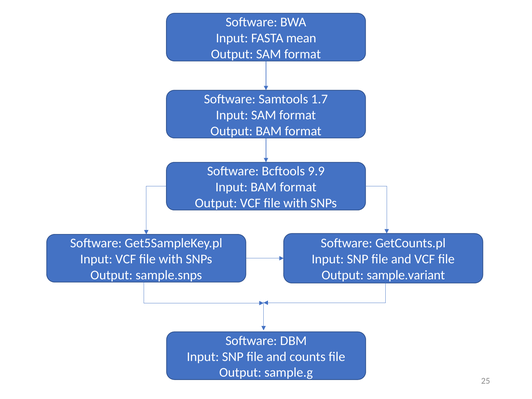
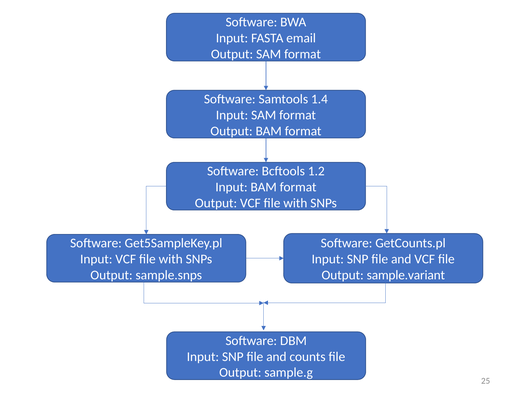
mean: mean -> email
1.7: 1.7 -> 1.4
9.9: 9.9 -> 1.2
